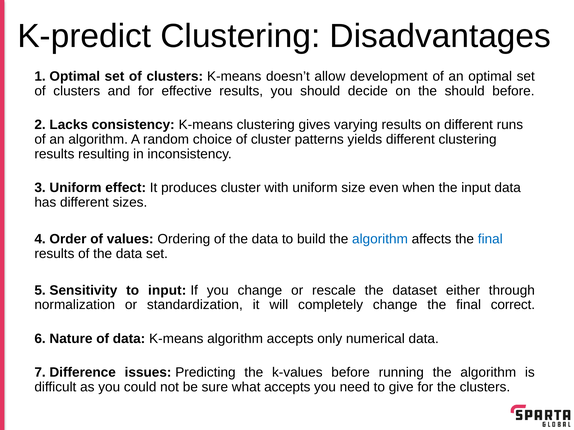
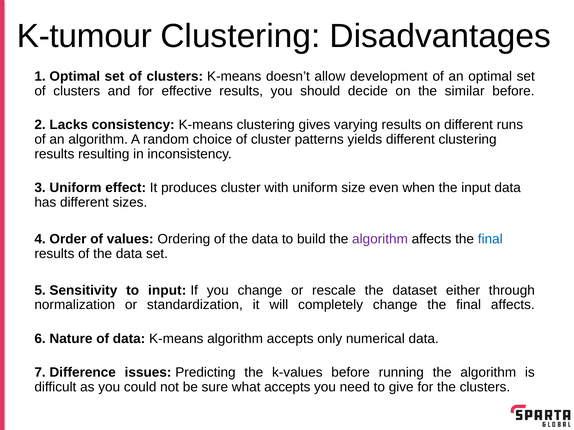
K-predict: K-predict -> K-tumour
the should: should -> similar
algorithm at (380, 239) colour: blue -> purple
final correct: correct -> affects
